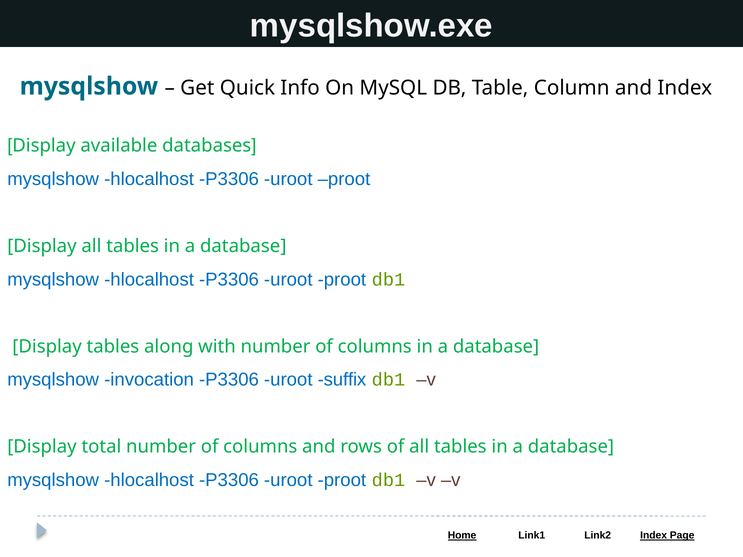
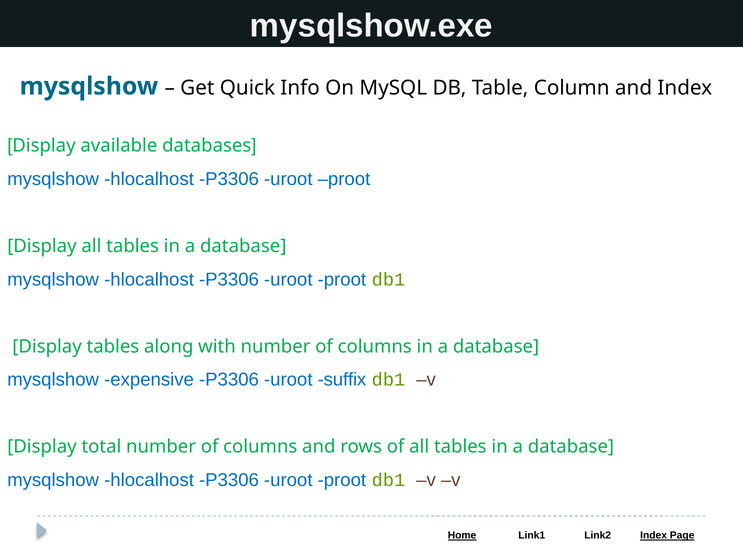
invocation: invocation -> expensive
